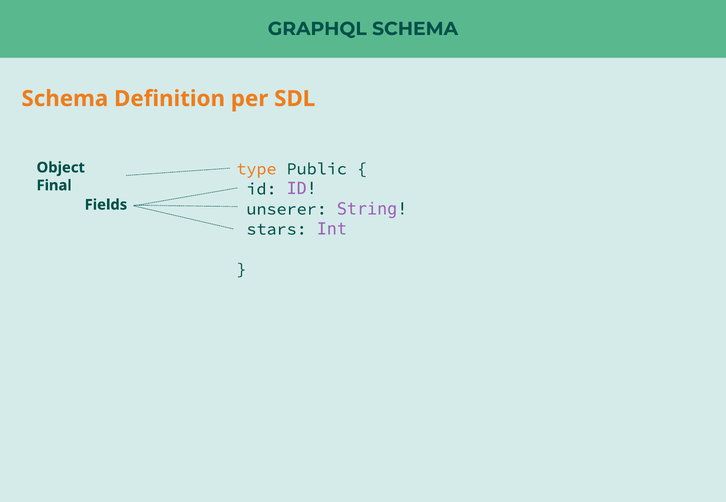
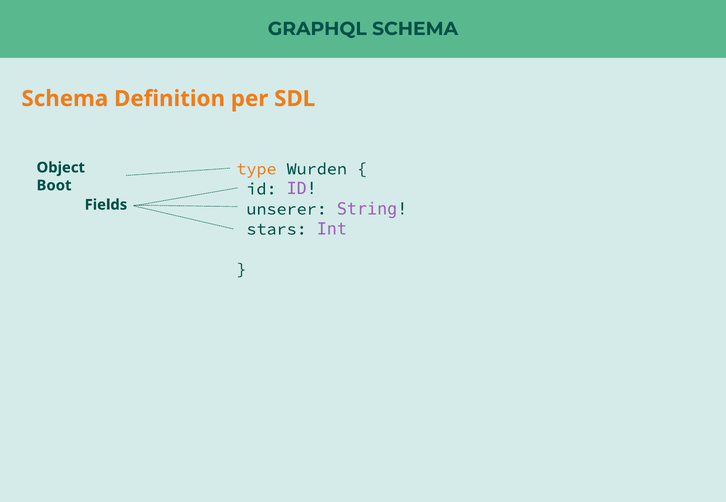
Public: Public -> Wurden
Final: Final -> Boot
